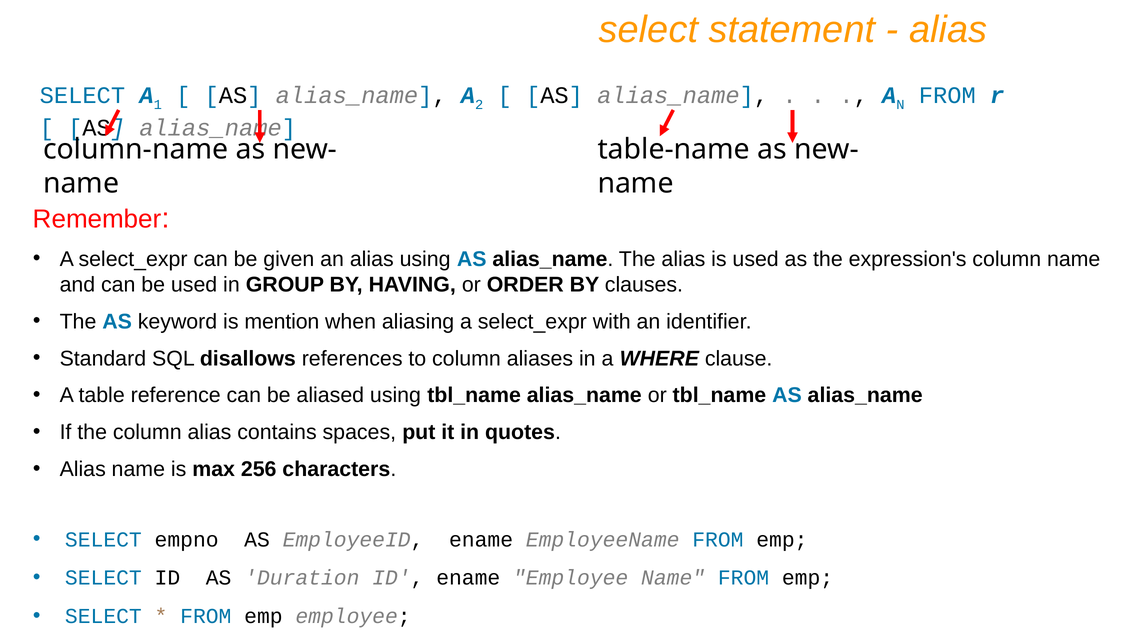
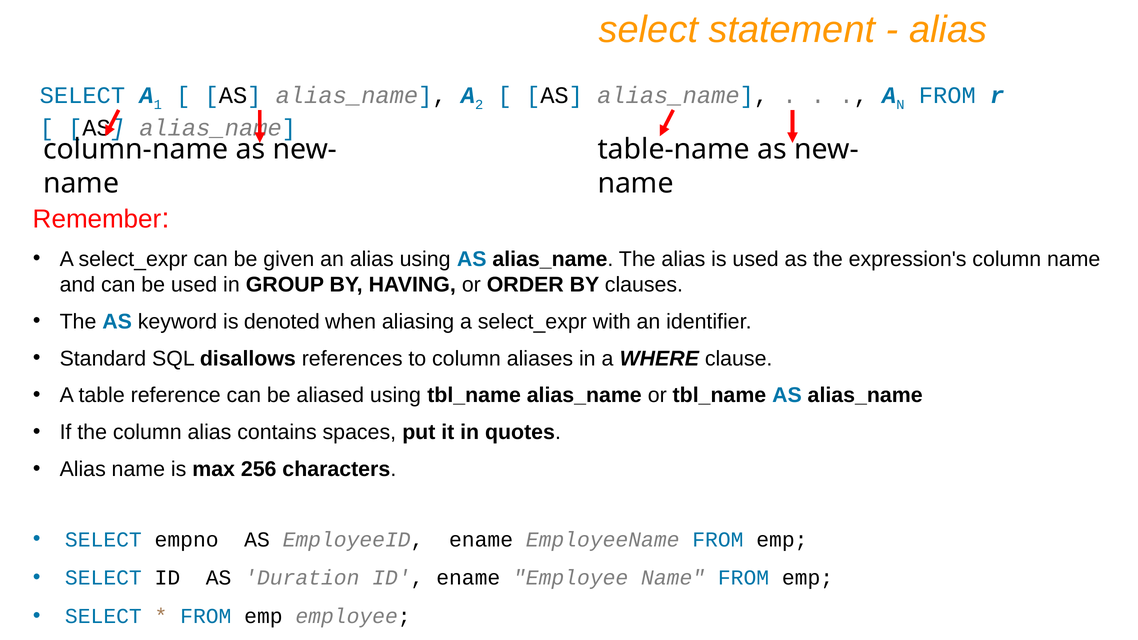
mention: mention -> denoted
